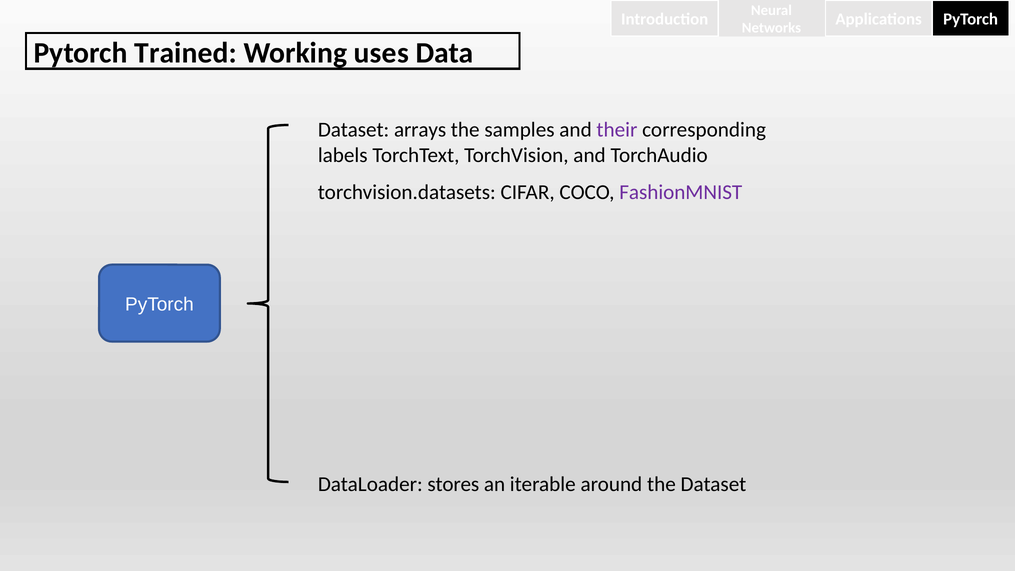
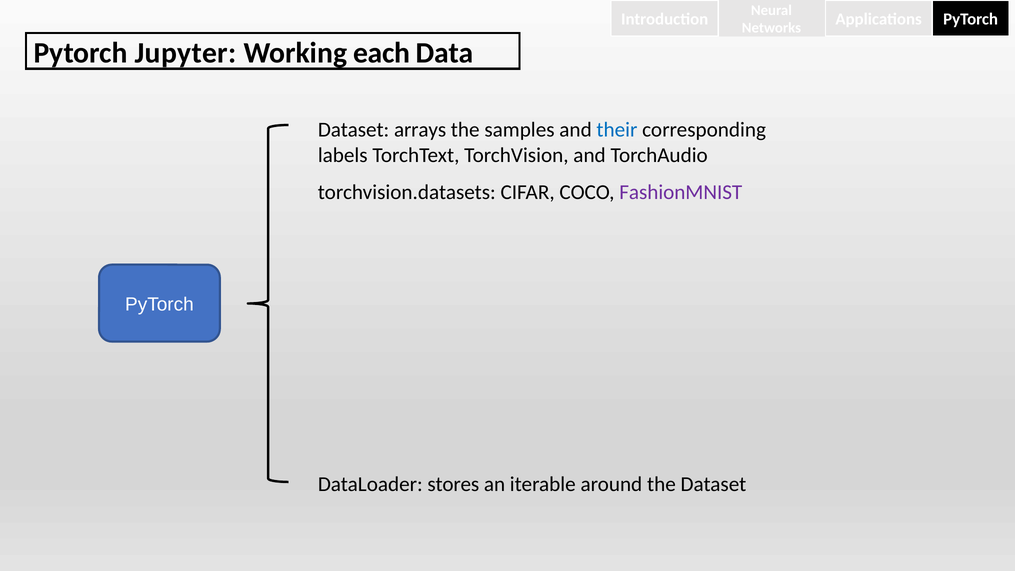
Trained: Trained -> Jupyter
uses: uses -> each
their colour: purple -> blue
